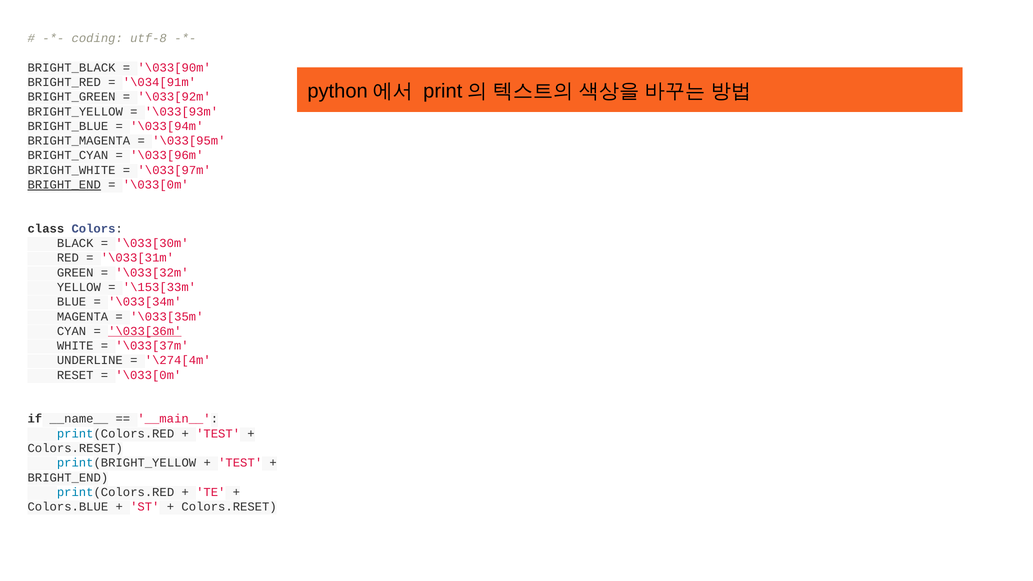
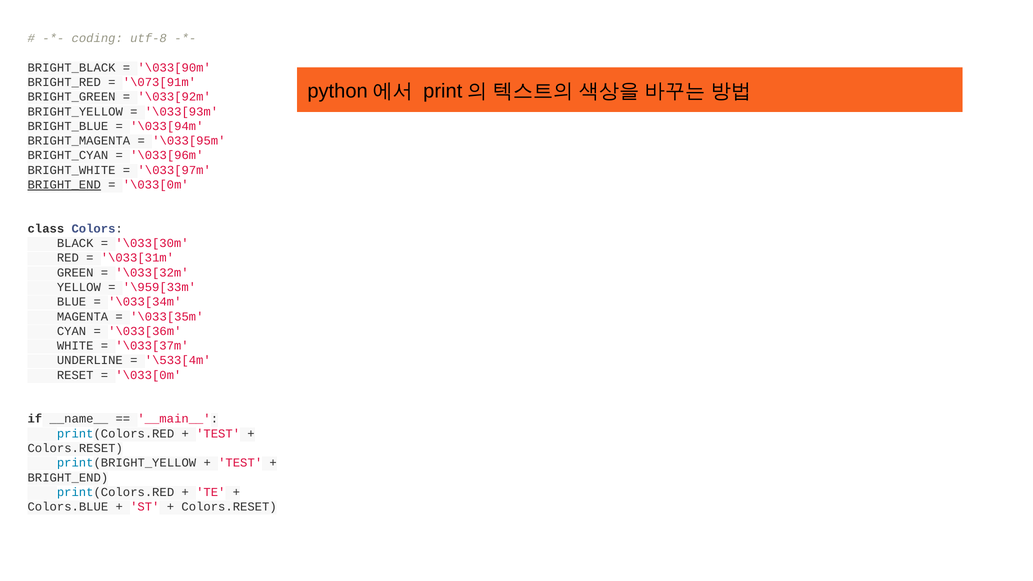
\034[91m: \034[91m -> \073[91m
\153[33m: \153[33m -> \959[33m
\033[36m underline: present -> none
\274[4m: \274[4m -> \533[4m
